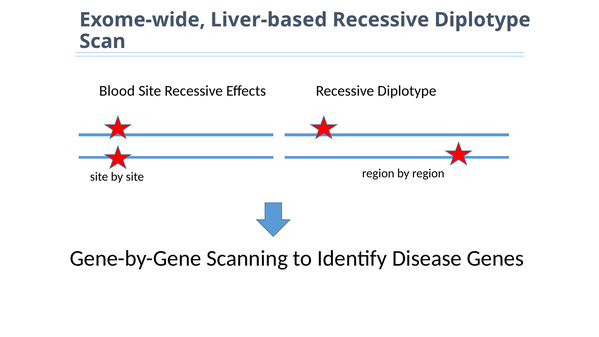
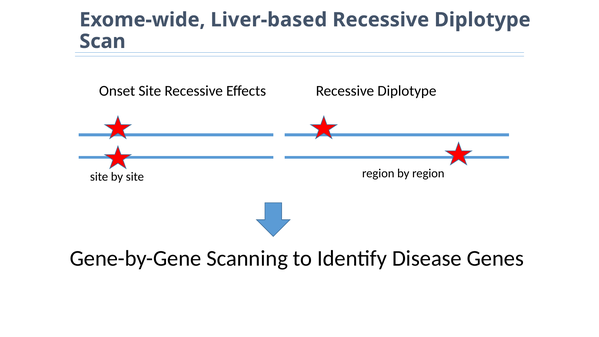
Blood: Blood -> Onset
